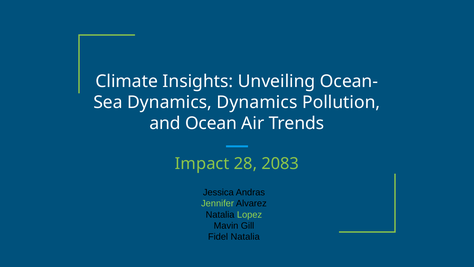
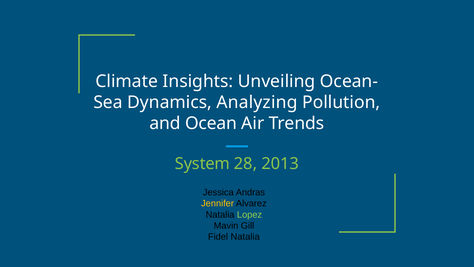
Dynamics Dynamics: Dynamics -> Analyzing
Impact: Impact -> System
2083: 2083 -> 2013
Jennifer colour: light green -> yellow
